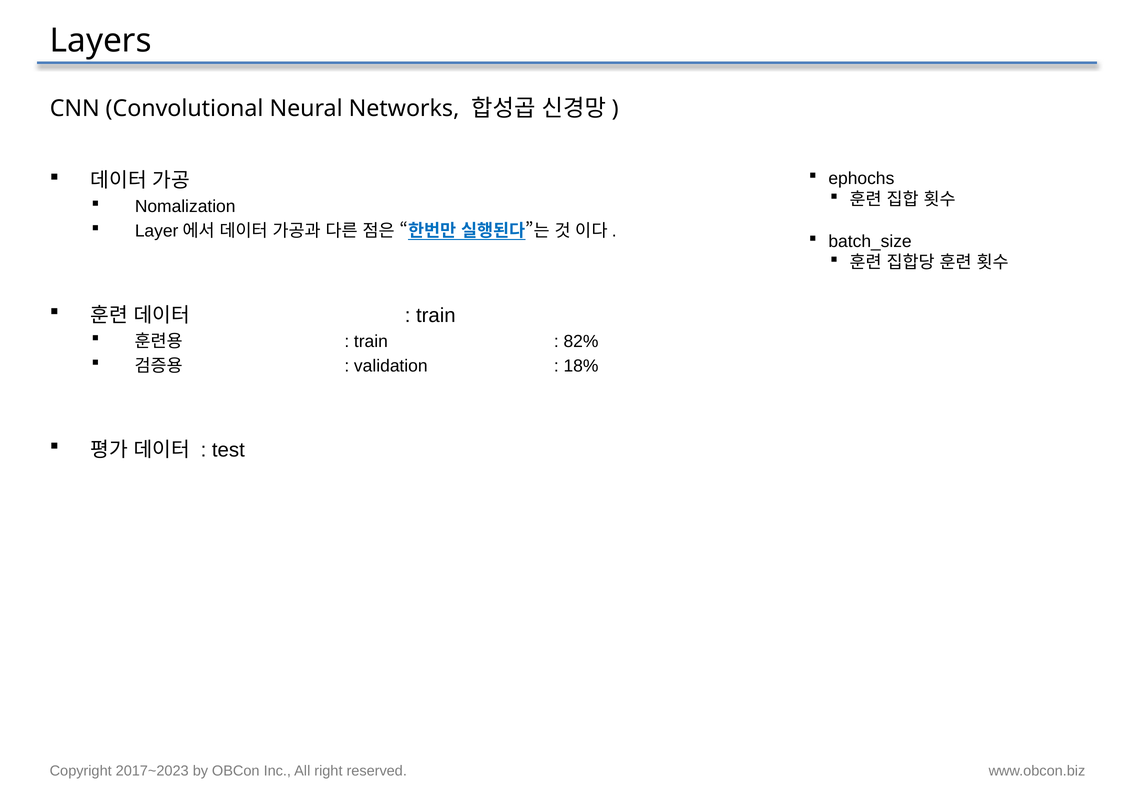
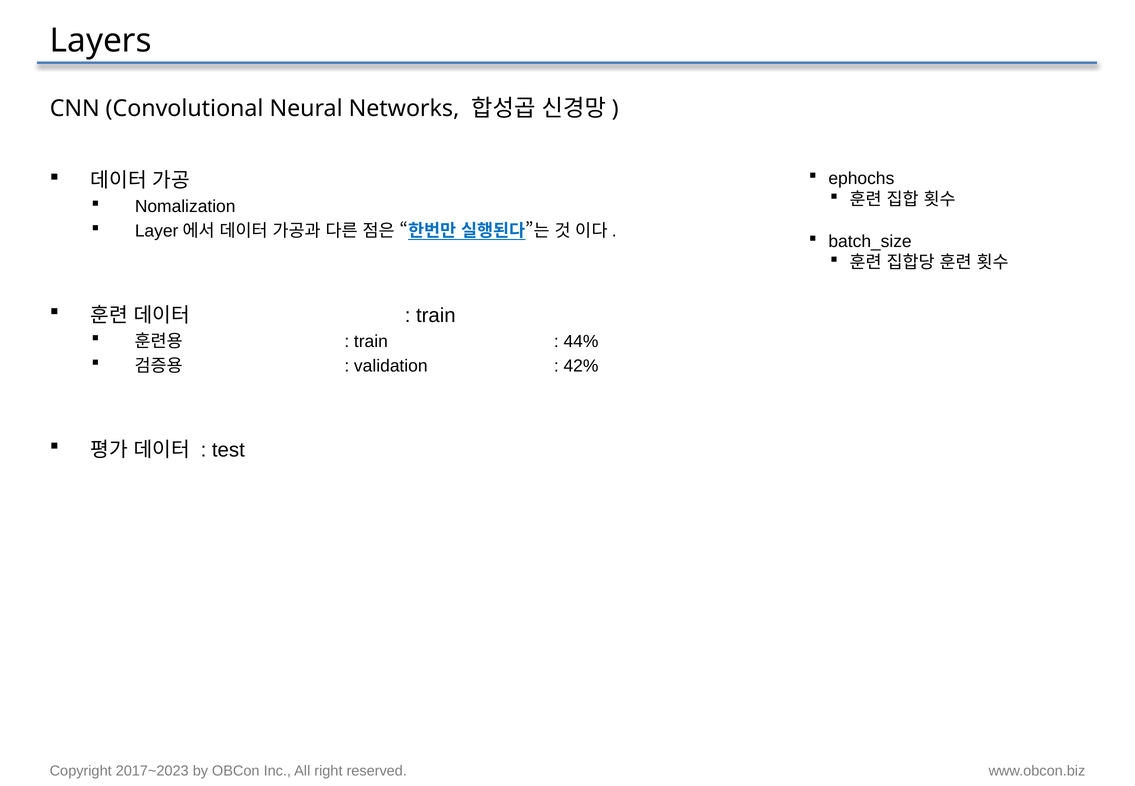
82%: 82% -> 44%
18%: 18% -> 42%
